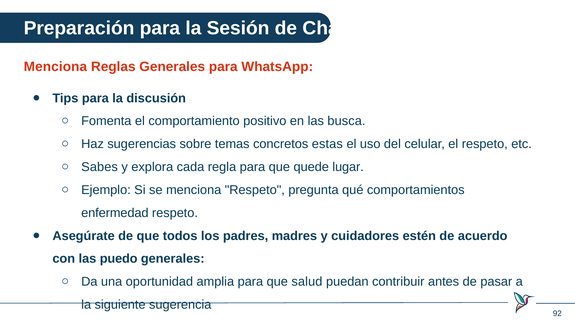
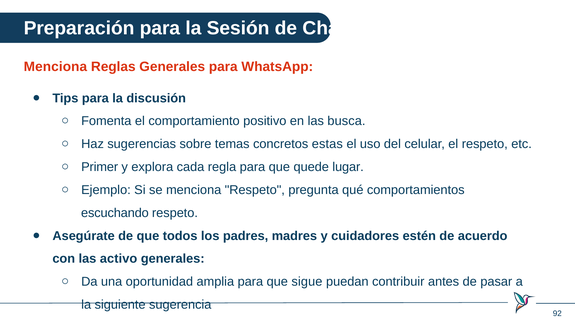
Sabes: Sabes -> Primer
enfermedad: enfermedad -> escuchando
puedo: puedo -> activo
salud: salud -> sigue
